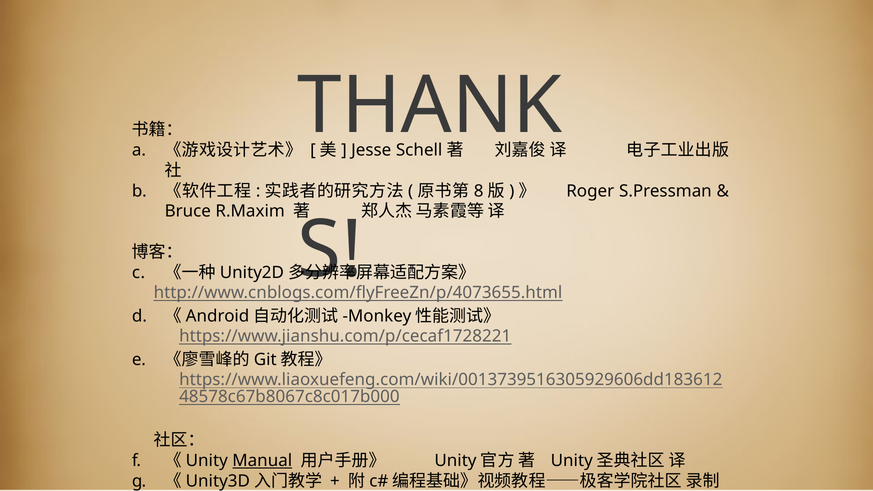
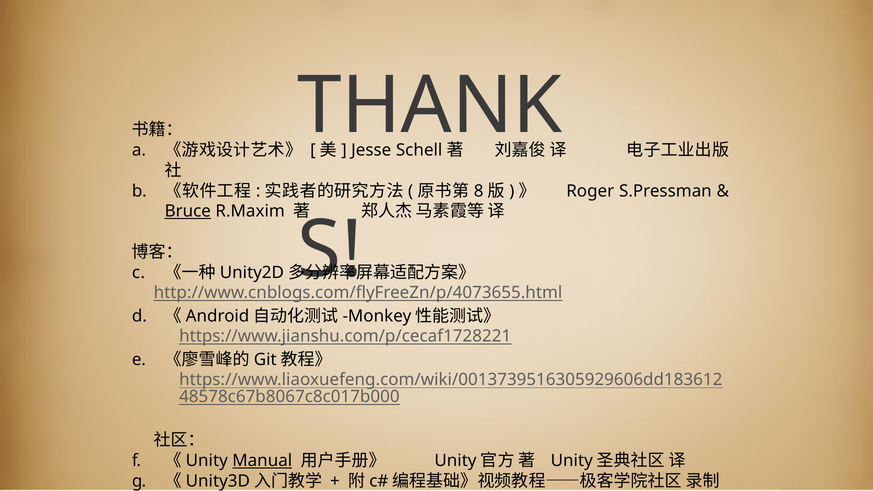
Bruce underline: none -> present
